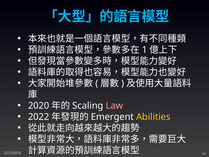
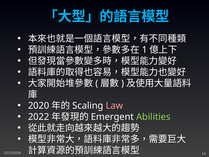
Abilities colour: yellow -> light green
